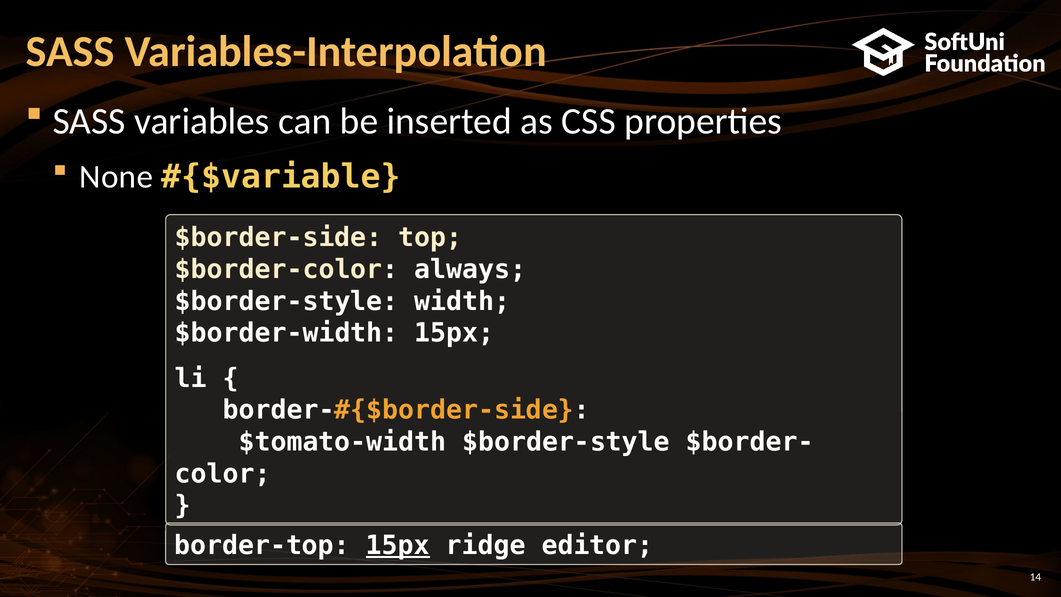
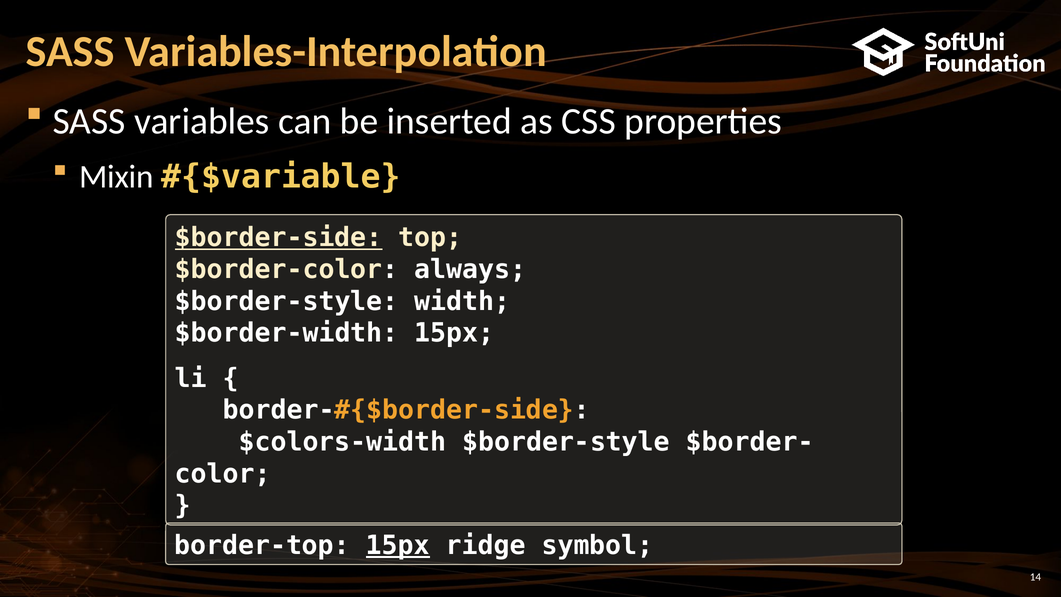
None: None -> Mixin
$border-side underline: none -> present
$tomato-width: $tomato-width -> $colors-width
editor: editor -> symbol
